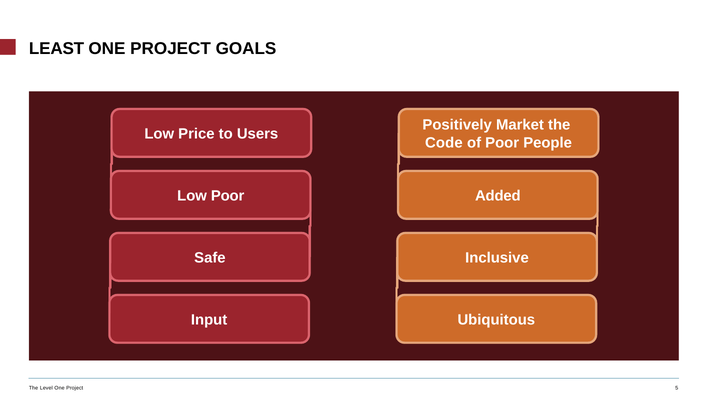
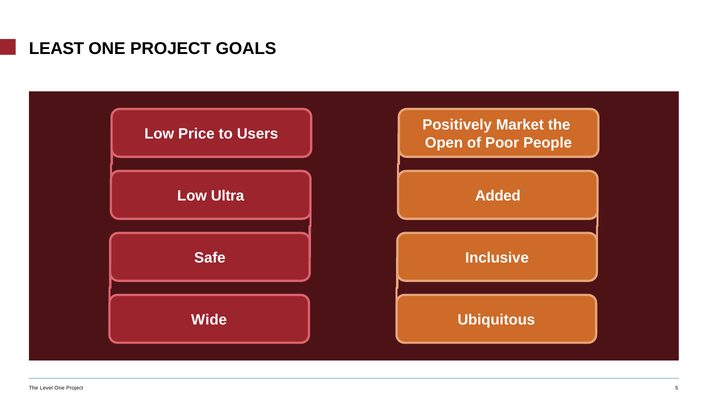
Code: Code -> Open
Low Poor: Poor -> Ultra
Input: Input -> Wide
